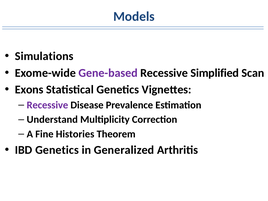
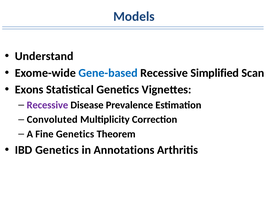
Simulations: Simulations -> Understand
Gene-based colour: purple -> blue
Understand: Understand -> Convoluted
Fine Histories: Histories -> Genetics
Generalized: Generalized -> Annotations
